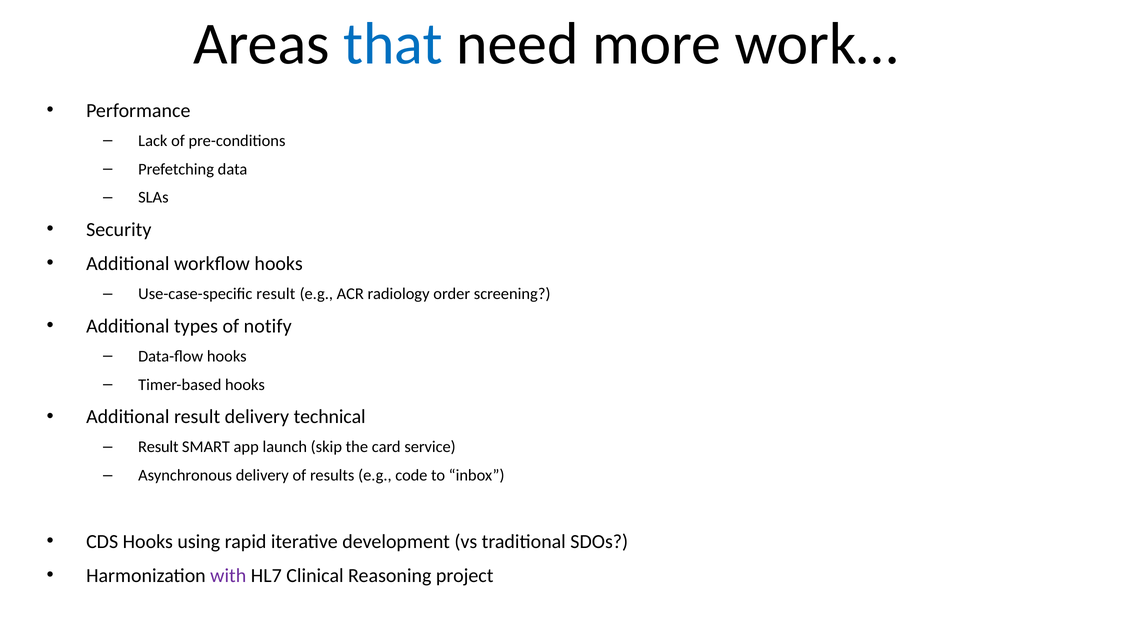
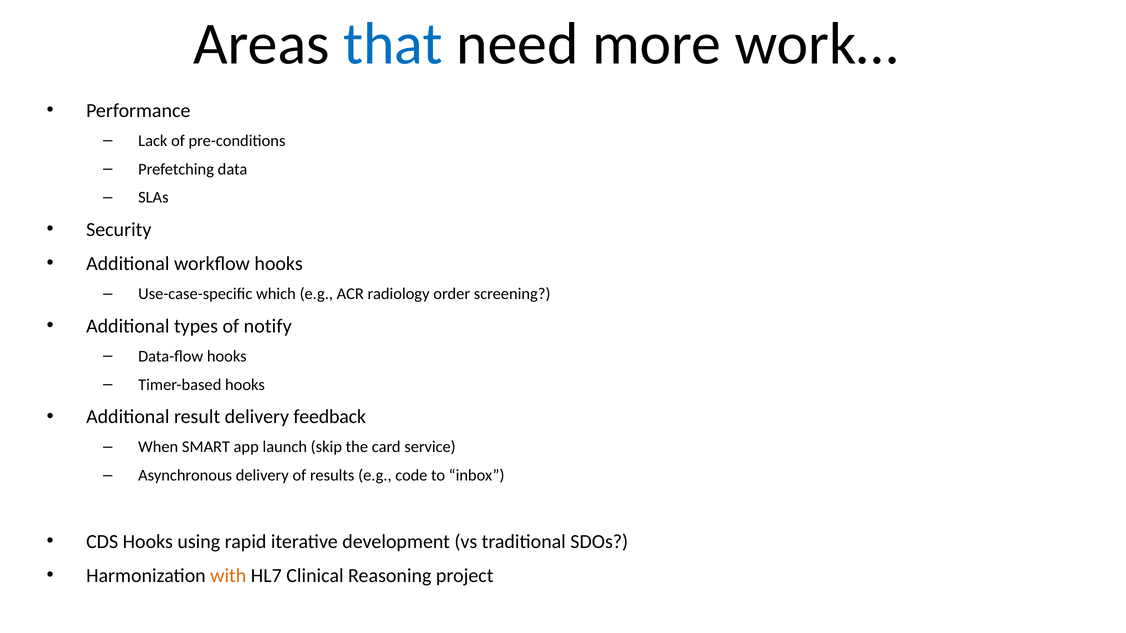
Use-case-specific result: result -> which
technical: technical -> feedback
Result at (158, 447): Result -> When
with colour: purple -> orange
